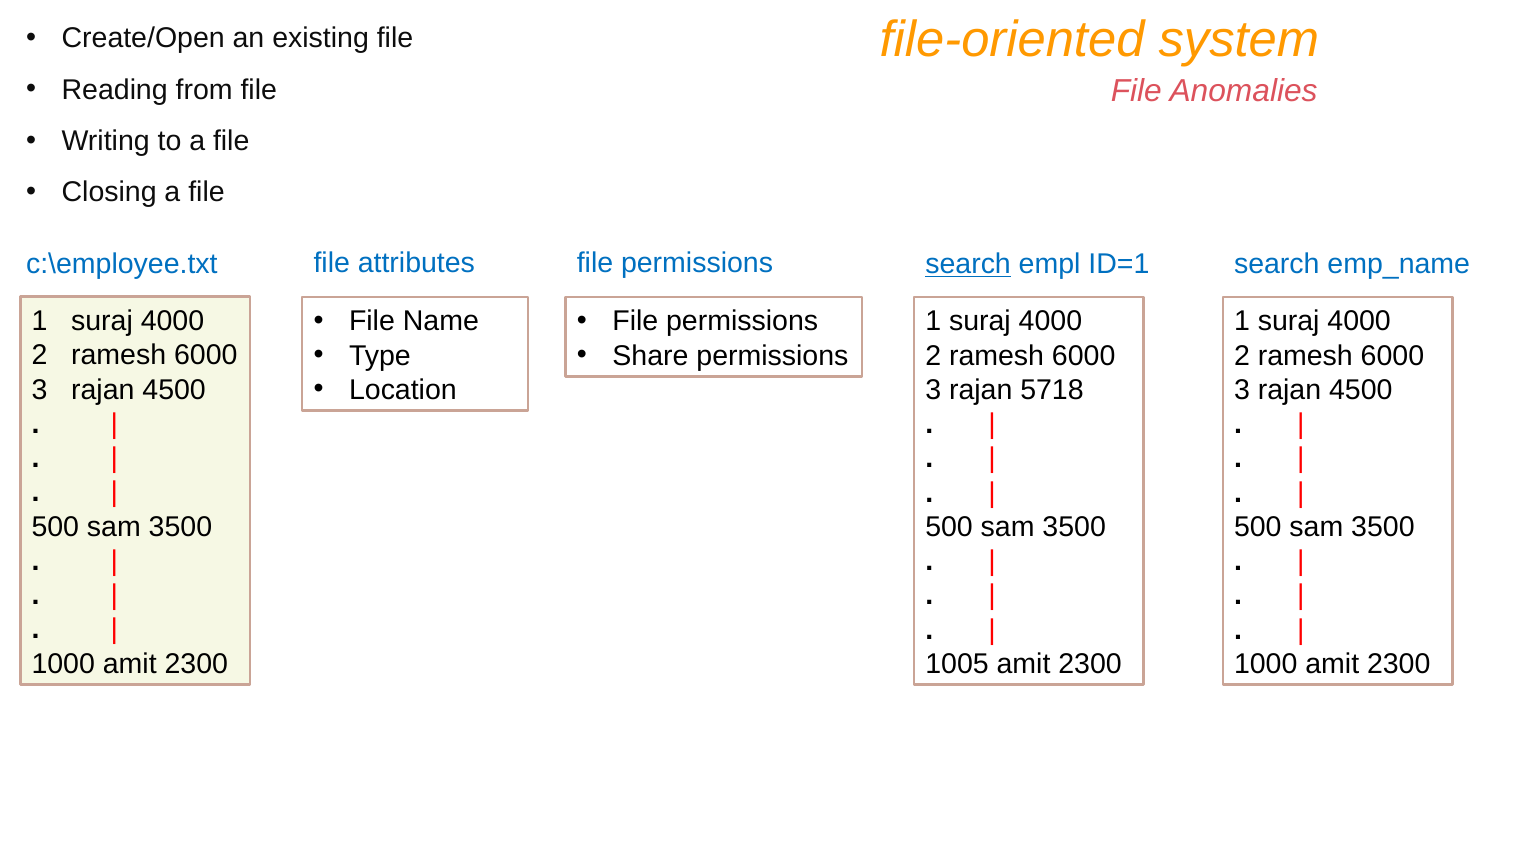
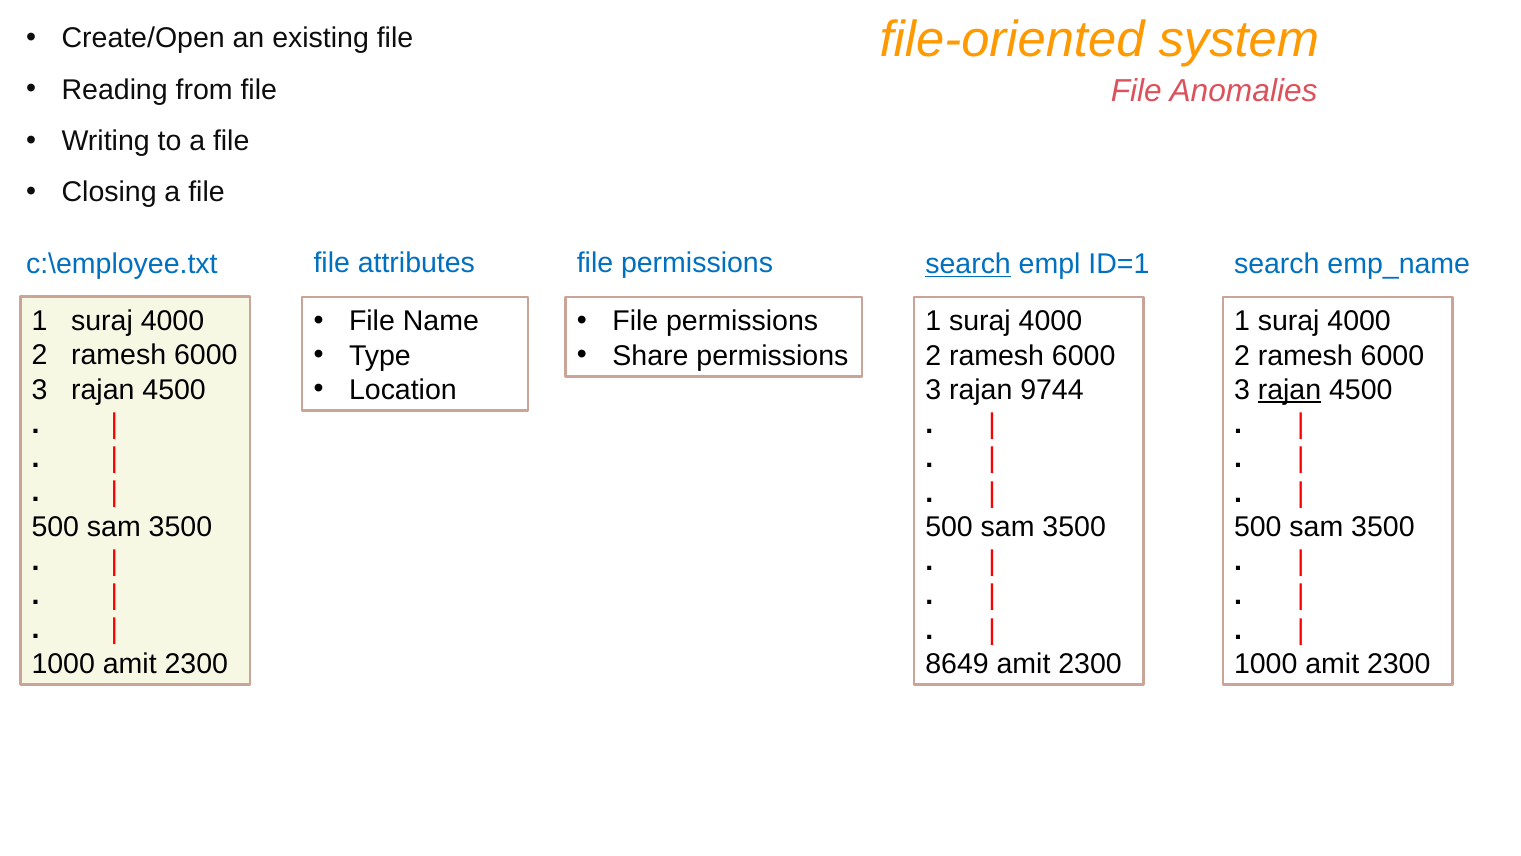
5718: 5718 -> 9744
rajan at (1289, 390) underline: none -> present
1005: 1005 -> 8649
